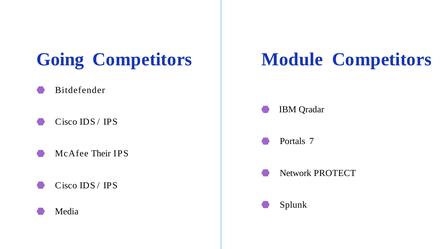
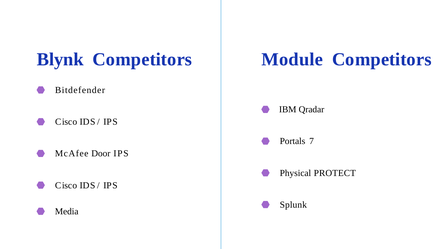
Going: Going -> Blynk
Their: Their -> Door
Network: Network -> Physical
